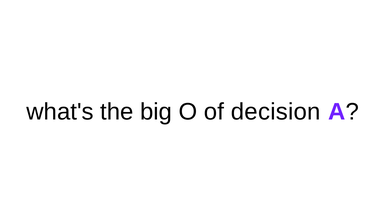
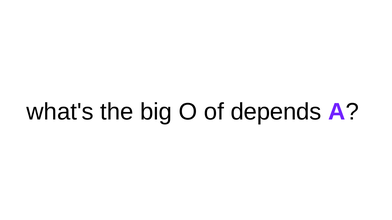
decision: decision -> depends
